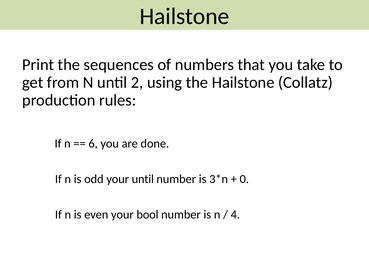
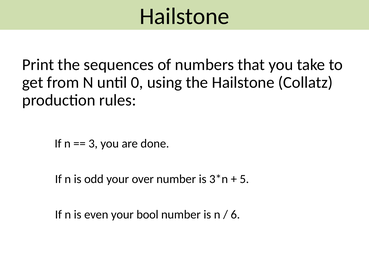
2: 2 -> 0
6: 6 -> 3
your until: until -> over
0: 0 -> 5
4: 4 -> 6
